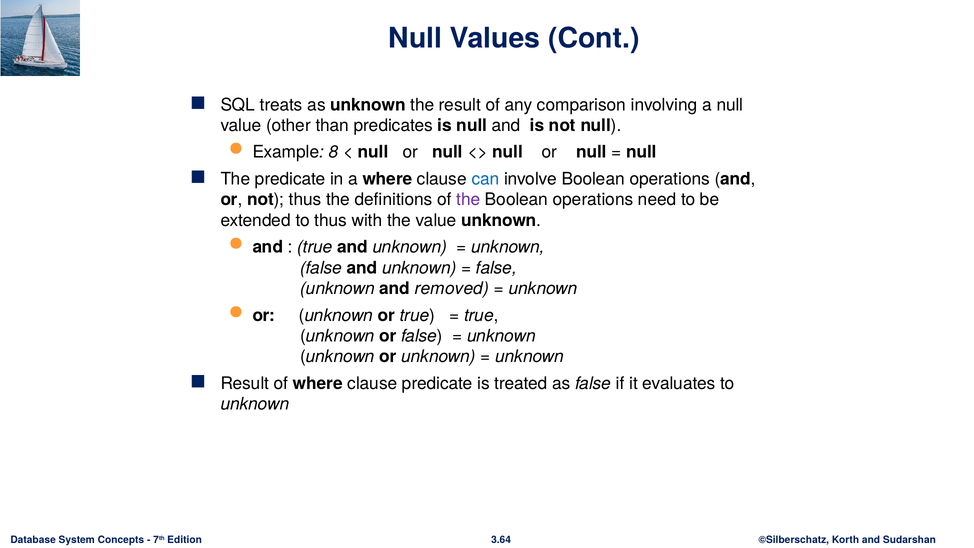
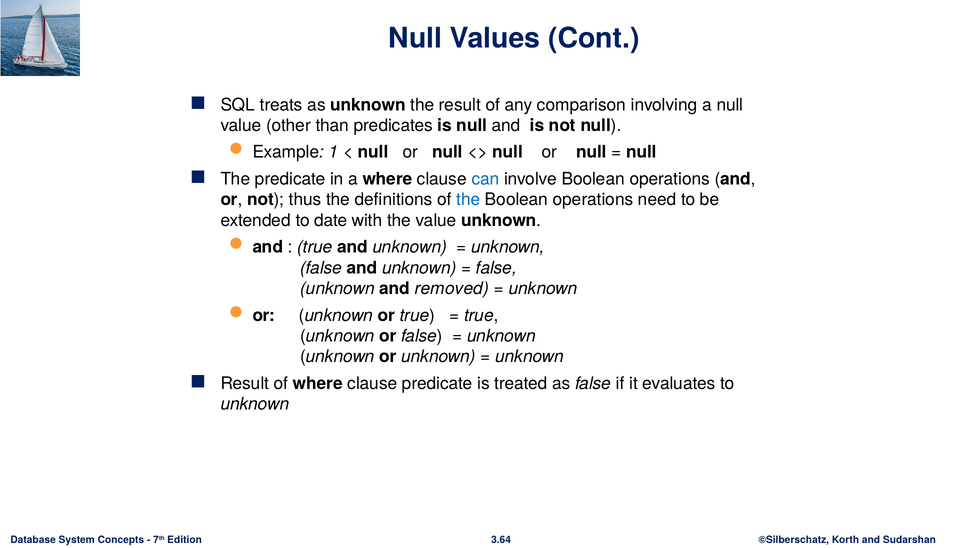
8: 8 -> 1
the at (468, 200) colour: purple -> blue
to thus: thus -> date
